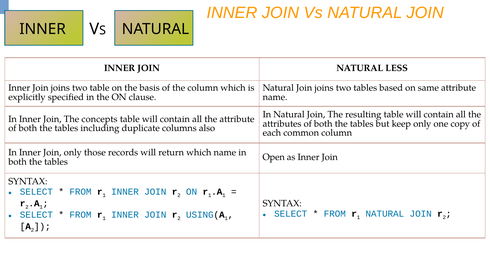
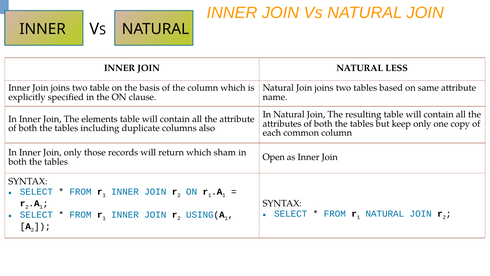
concepts: concepts -> elements
which name: name -> sham
